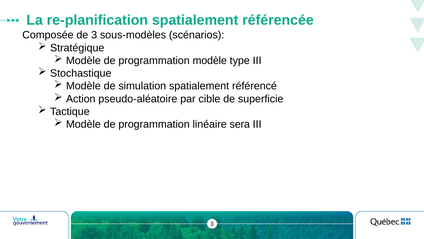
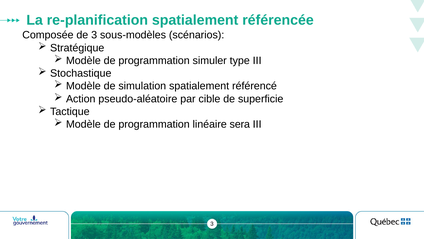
programmation modèle: modèle -> simuler
